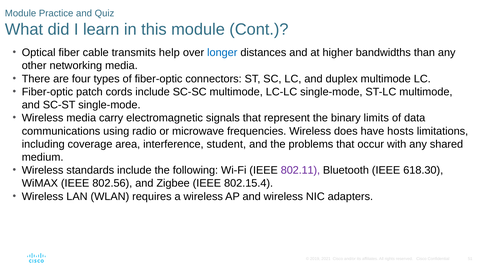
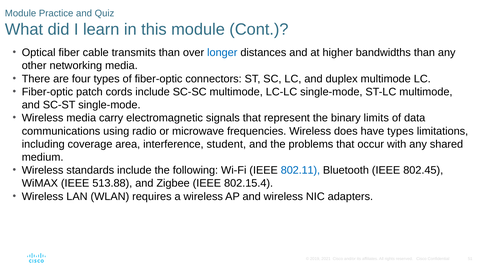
transmits help: help -> than
have hosts: hosts -> types
802.11 colour: purple -> blue
618.30: 618.30 -> 802.45
802.56: 802.56 -> 513.88
